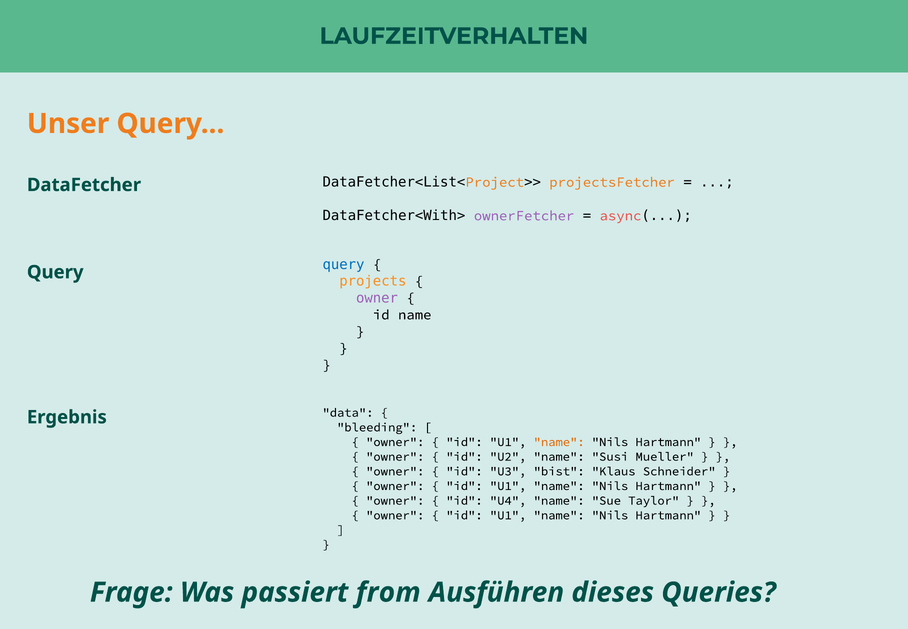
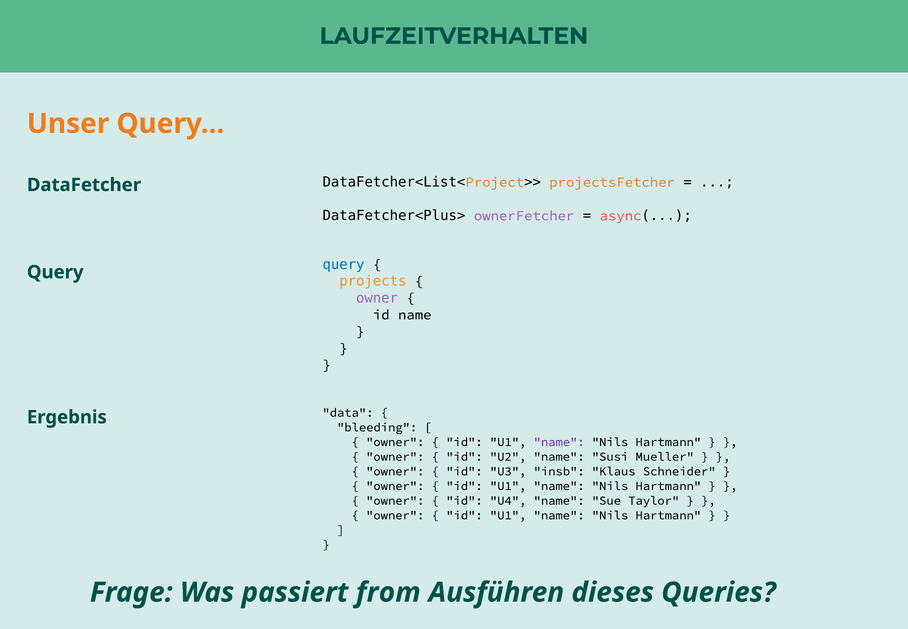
DataFetcher<With>: DataFetcher<With> -> DataFetcher<Plus>
name at (559, 442) colour: orange -> purple
bist: bist -> insb
